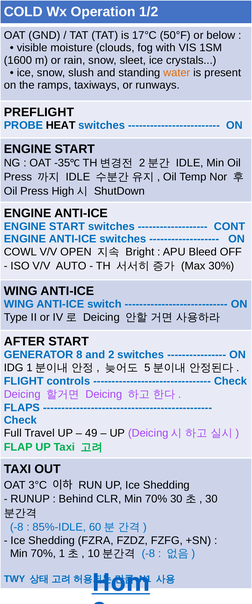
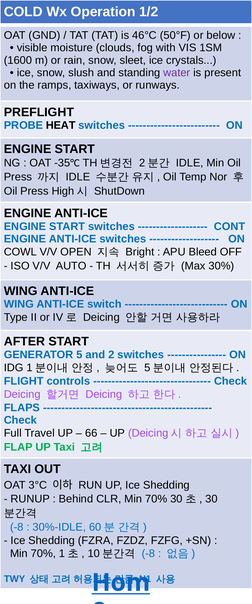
17°C: 17°C -> 46°C
water colour: orange -> purple
8: 8 -> 5
49: 49 -> 66
85%-IDLE: 85%-IDLE -> 30%-IDLE
